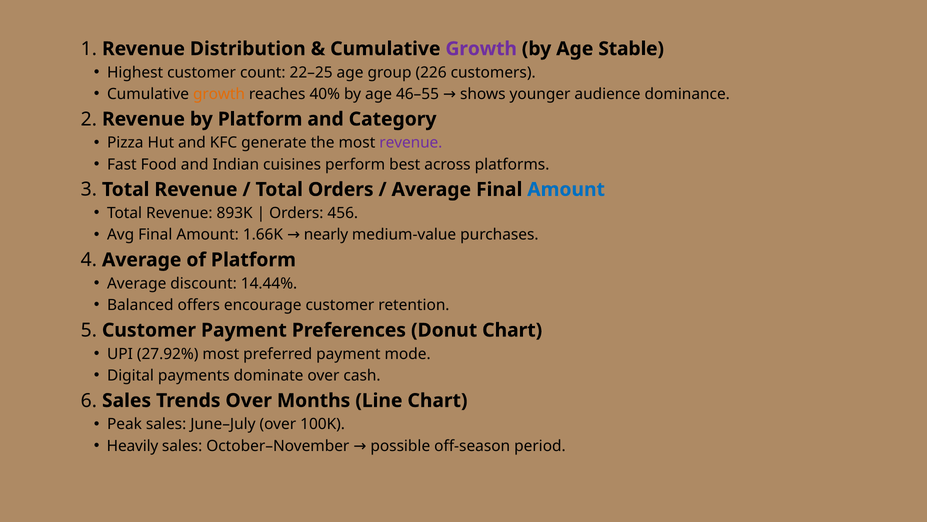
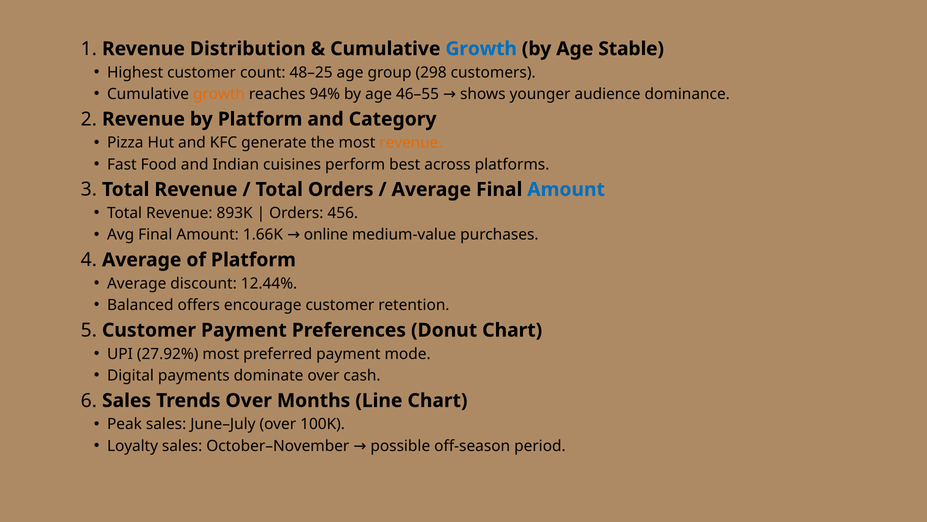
Growth at (481, 49) colour: purple -> blue
22–25: 22–25 -> 48–25
226: 226 -> 298
40%: 40% -> 94%
revenue at (411, 143) colour: purple -> orange
nearly: nearly -> online
14.44%: 14.44% -> 12.44%
Heavily: Heavily -> Loyalty
